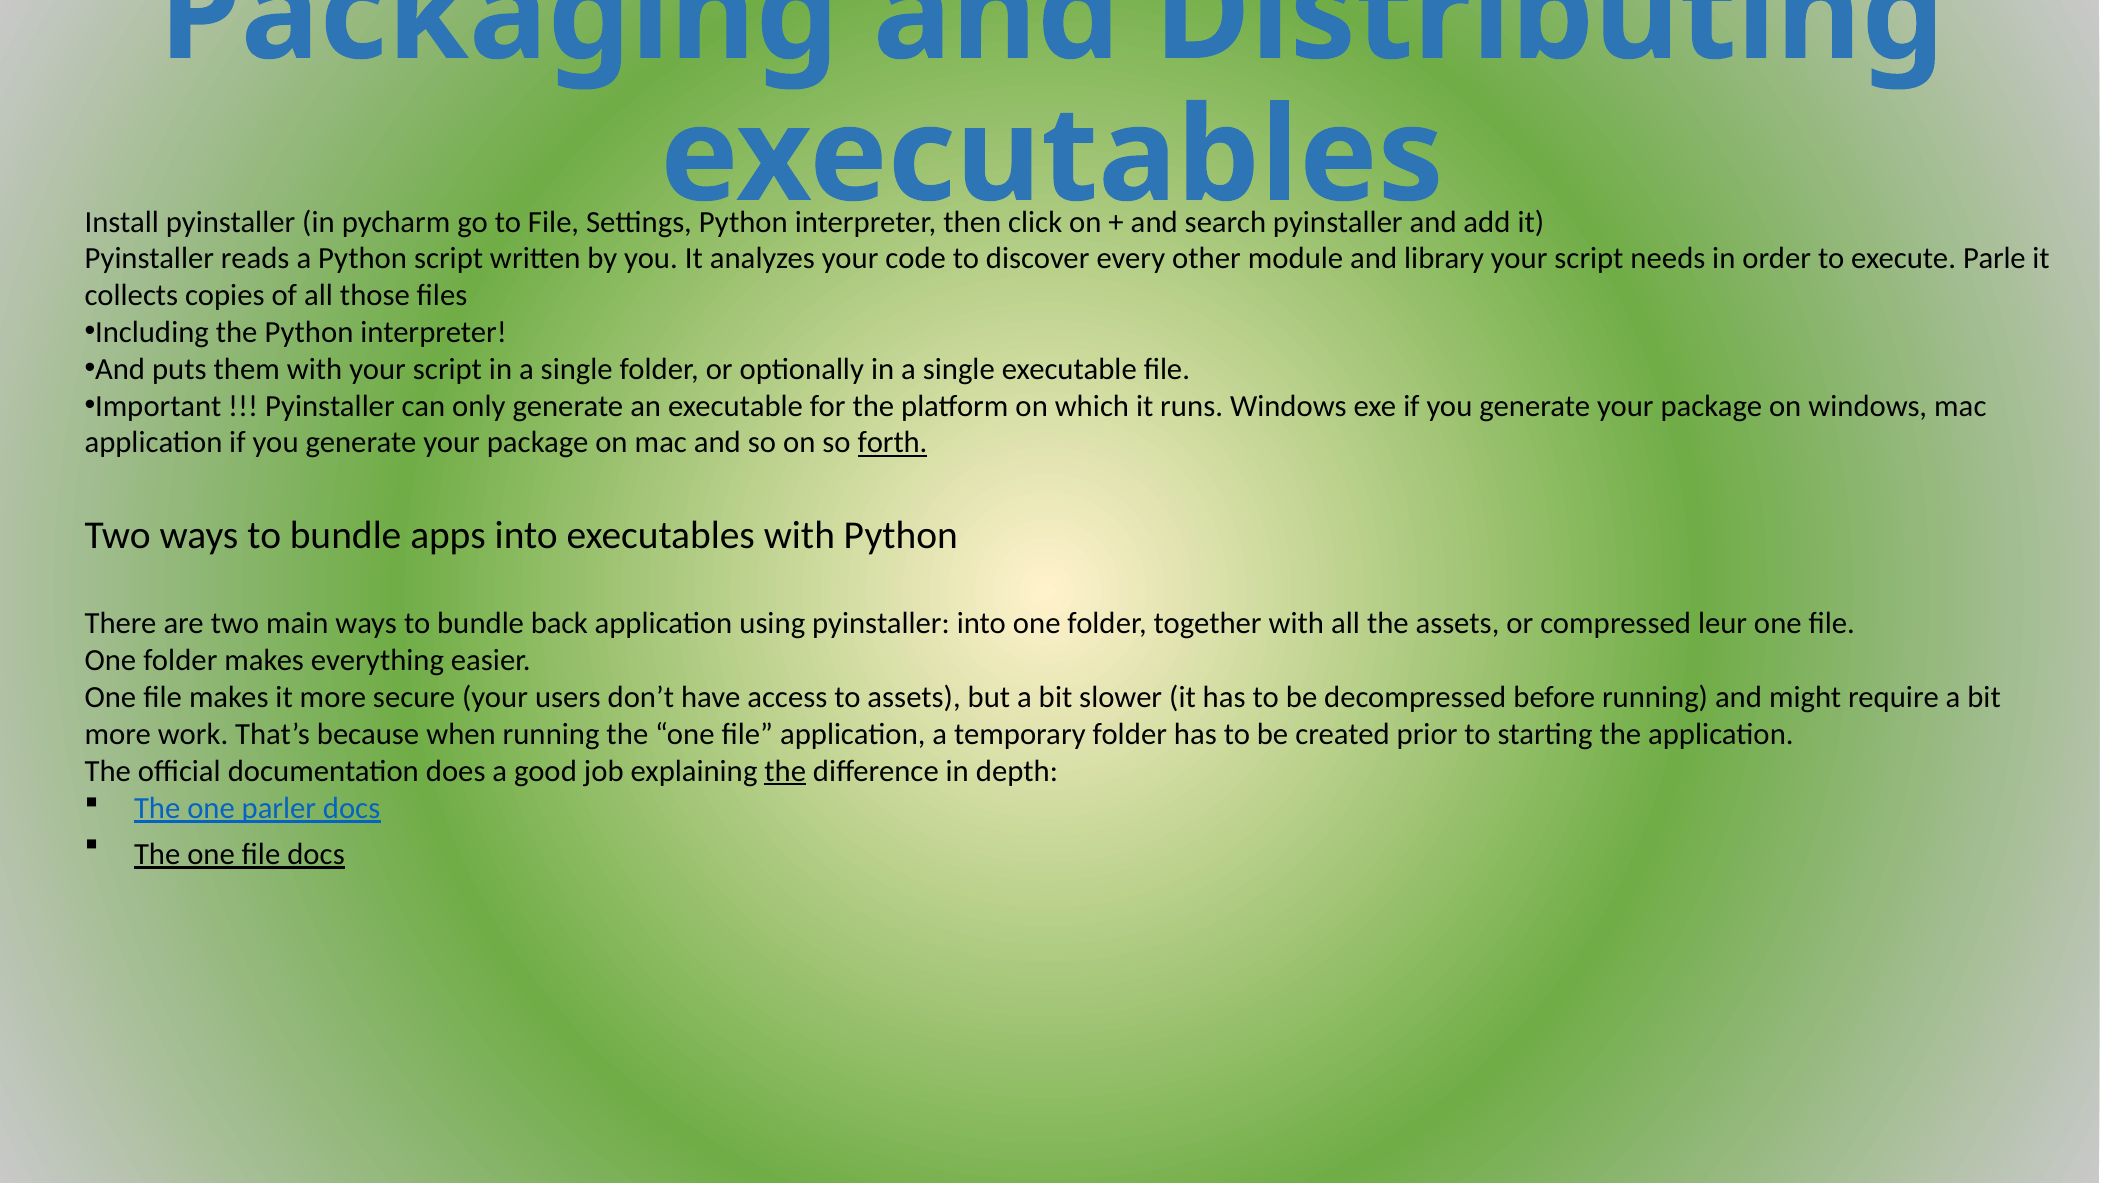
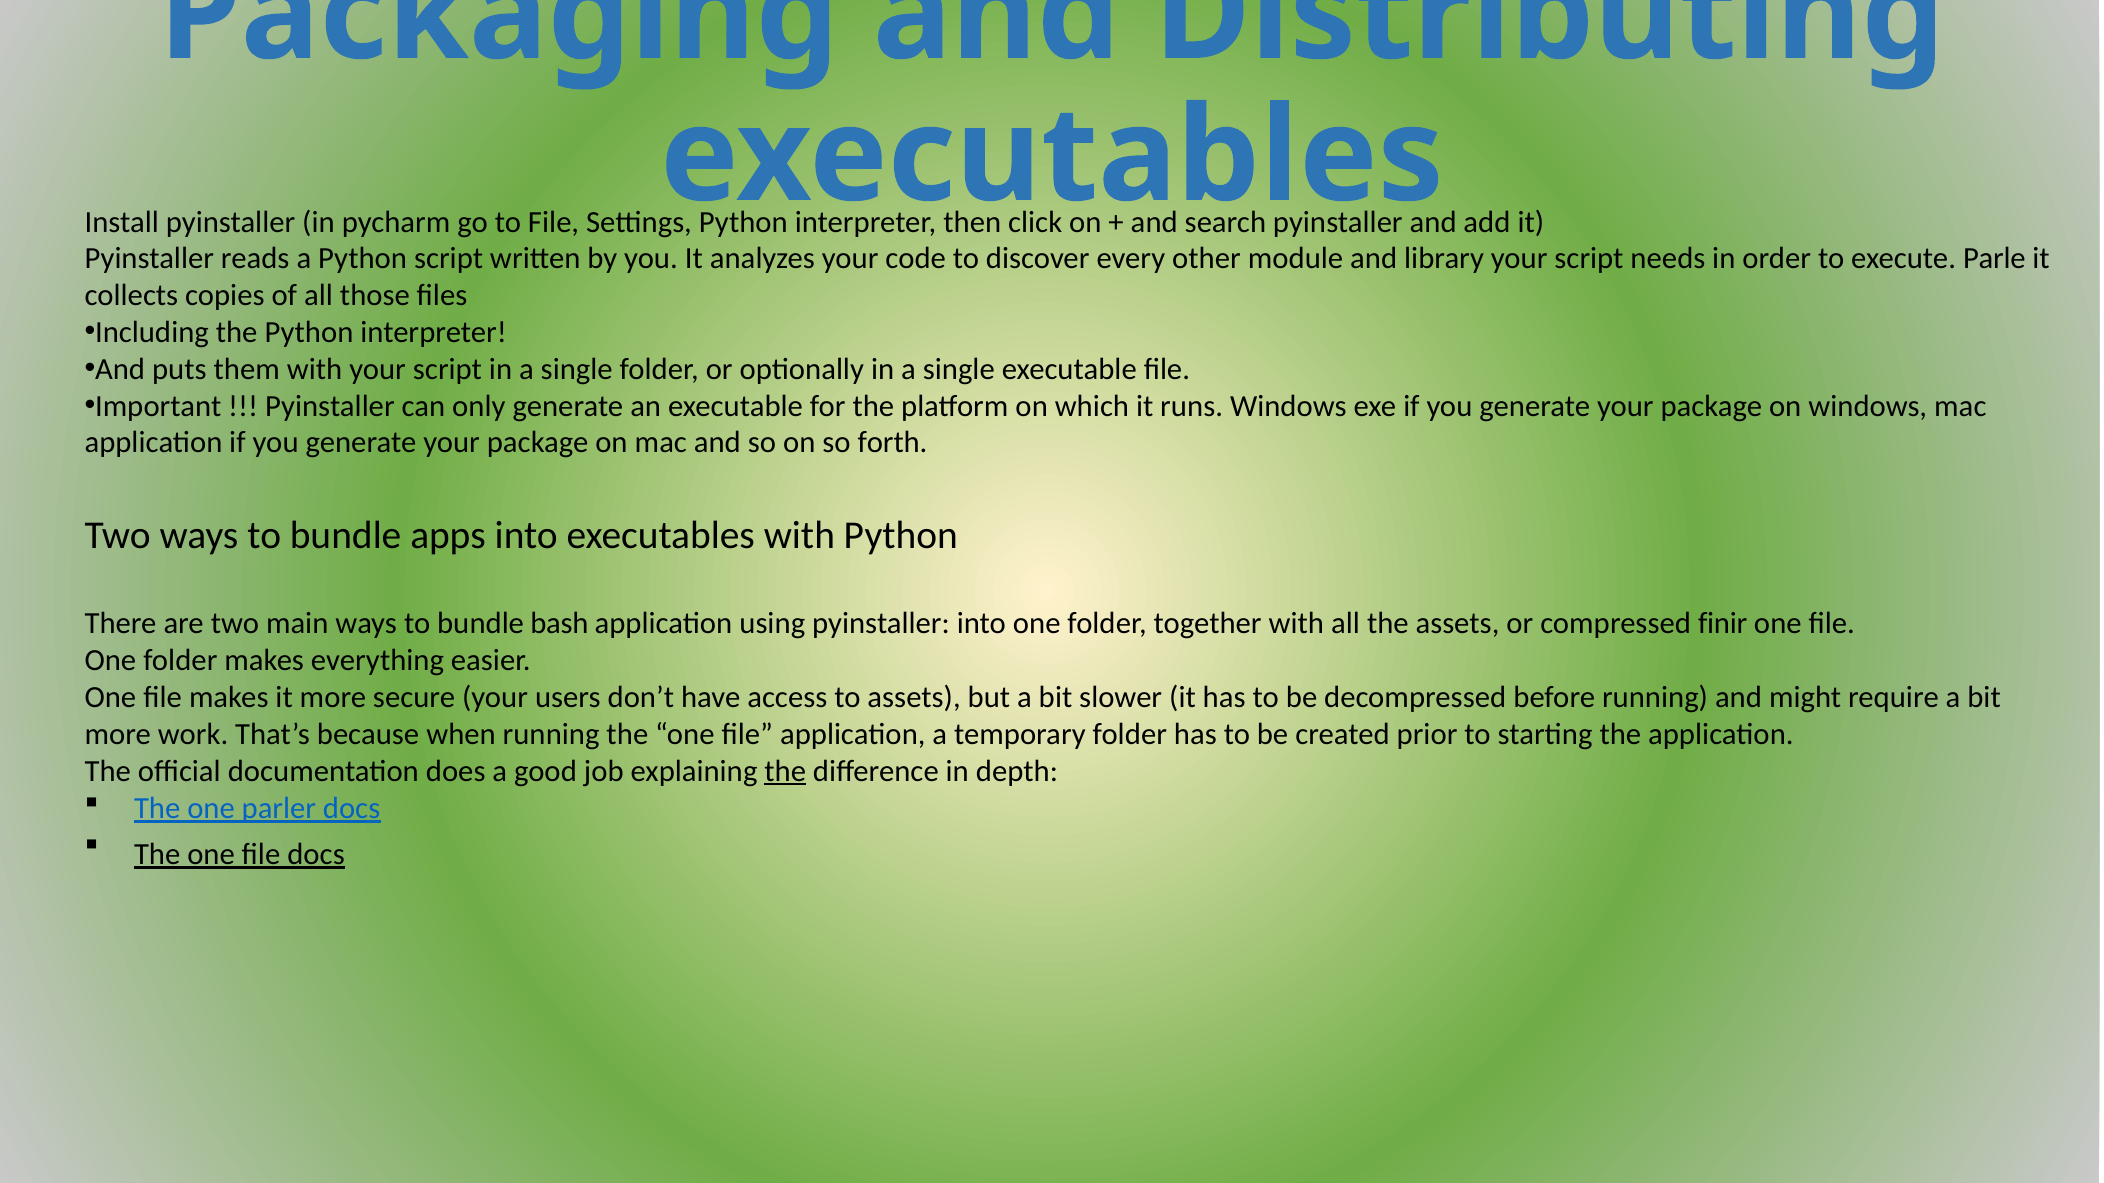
forth underline: present -> none
back: back -> bash
leur: leur -> finir
